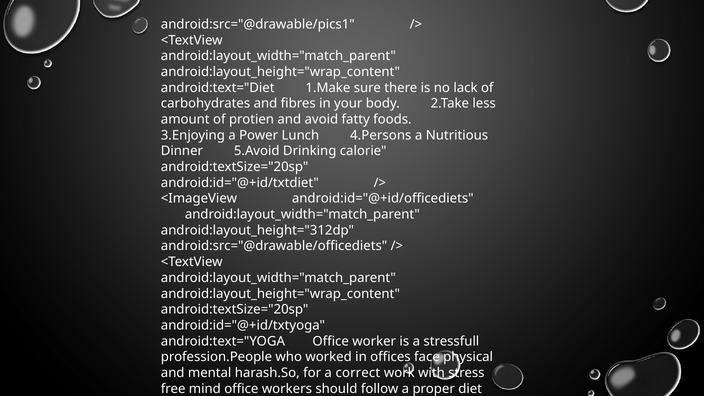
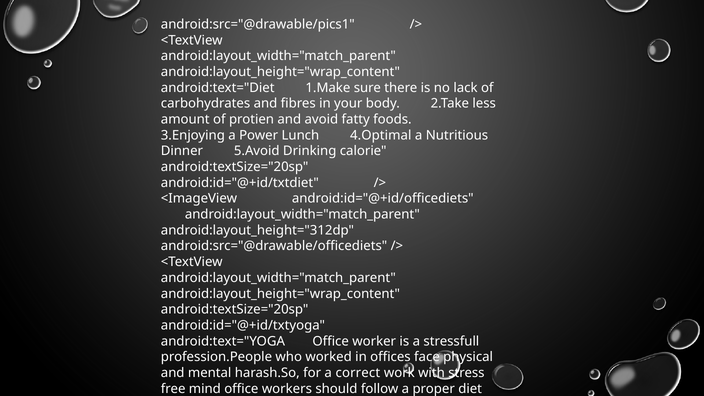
4.Persons: 4.Persons -> 4.Optimal
